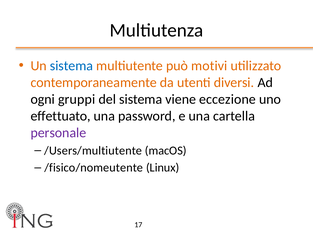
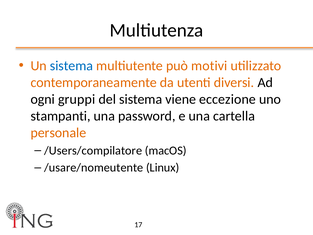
effettuato: effettuato -> stampanti
personale colour: purple -> orange
/Users/multiutente: /Users/multiutente -> /Users/compilatore
/fisico/nomeutente: /fisico/nomeutente -> /usare/nomeutente
